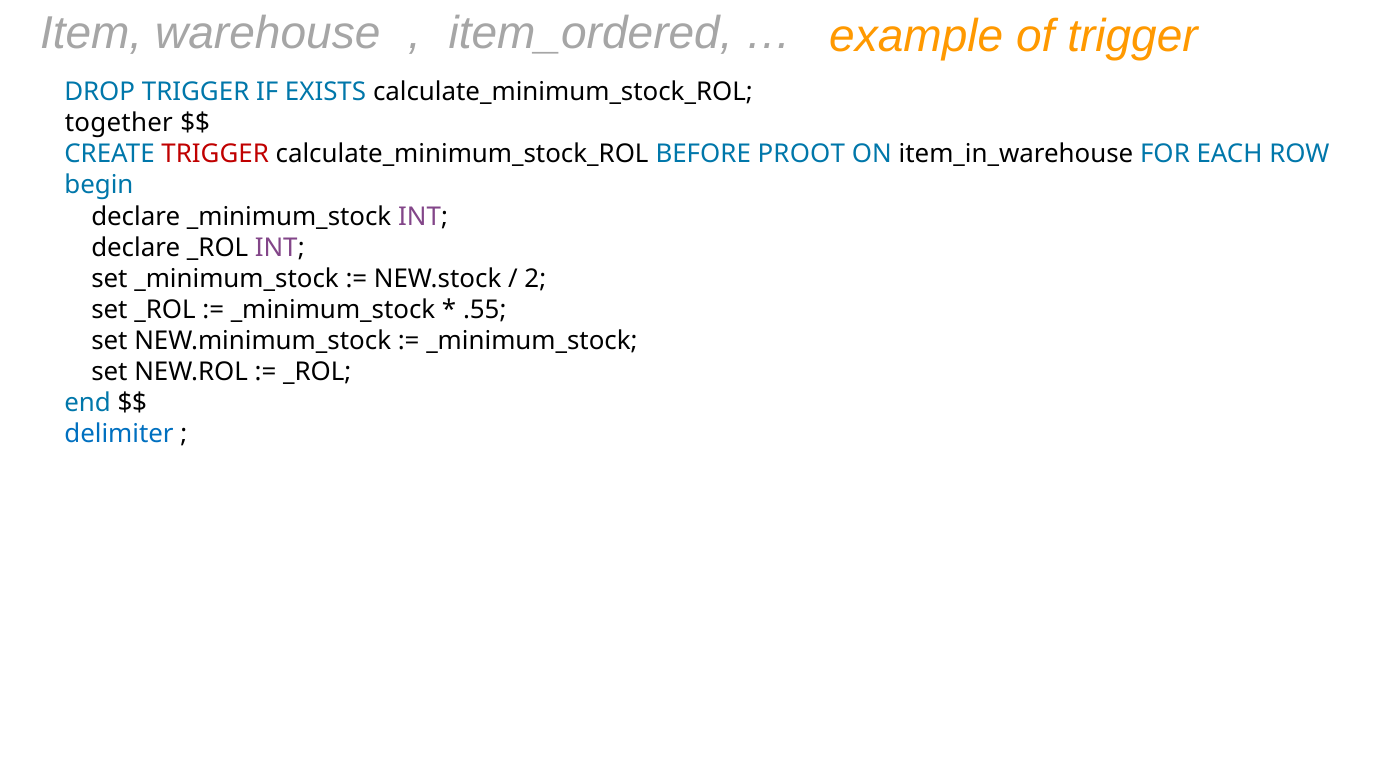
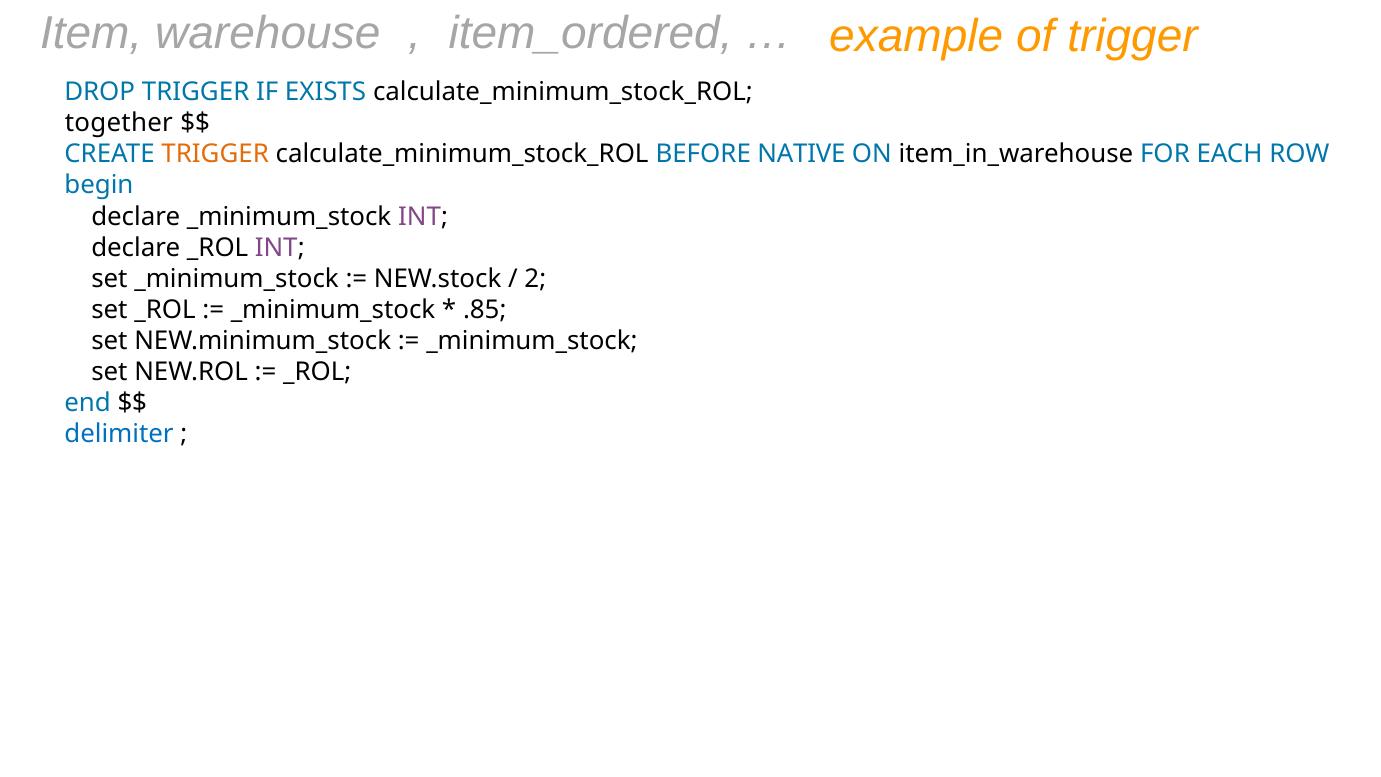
TRIGGER at (215, 154) colour: red -> orange
PROOT: PROOT -> NATIVE
.55: .55 -> .85
